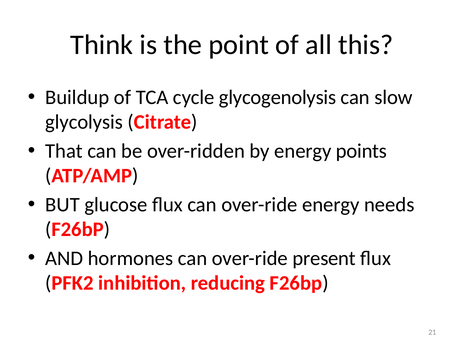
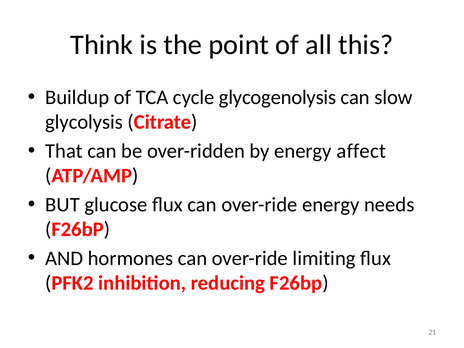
points: points -> affect
present: present -> limiting
